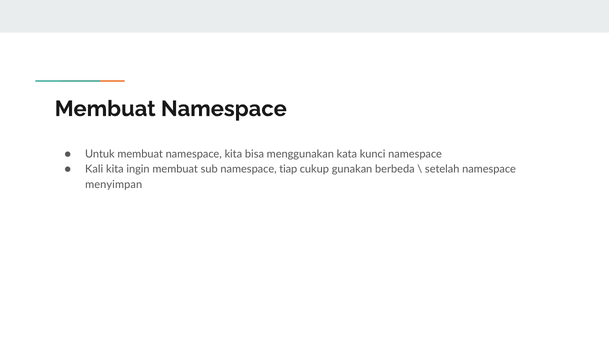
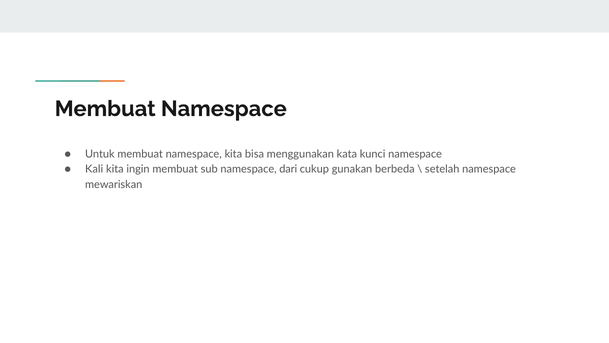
tiap: tiap -> dari
menyimpan: menyimpan -> mewariskan
